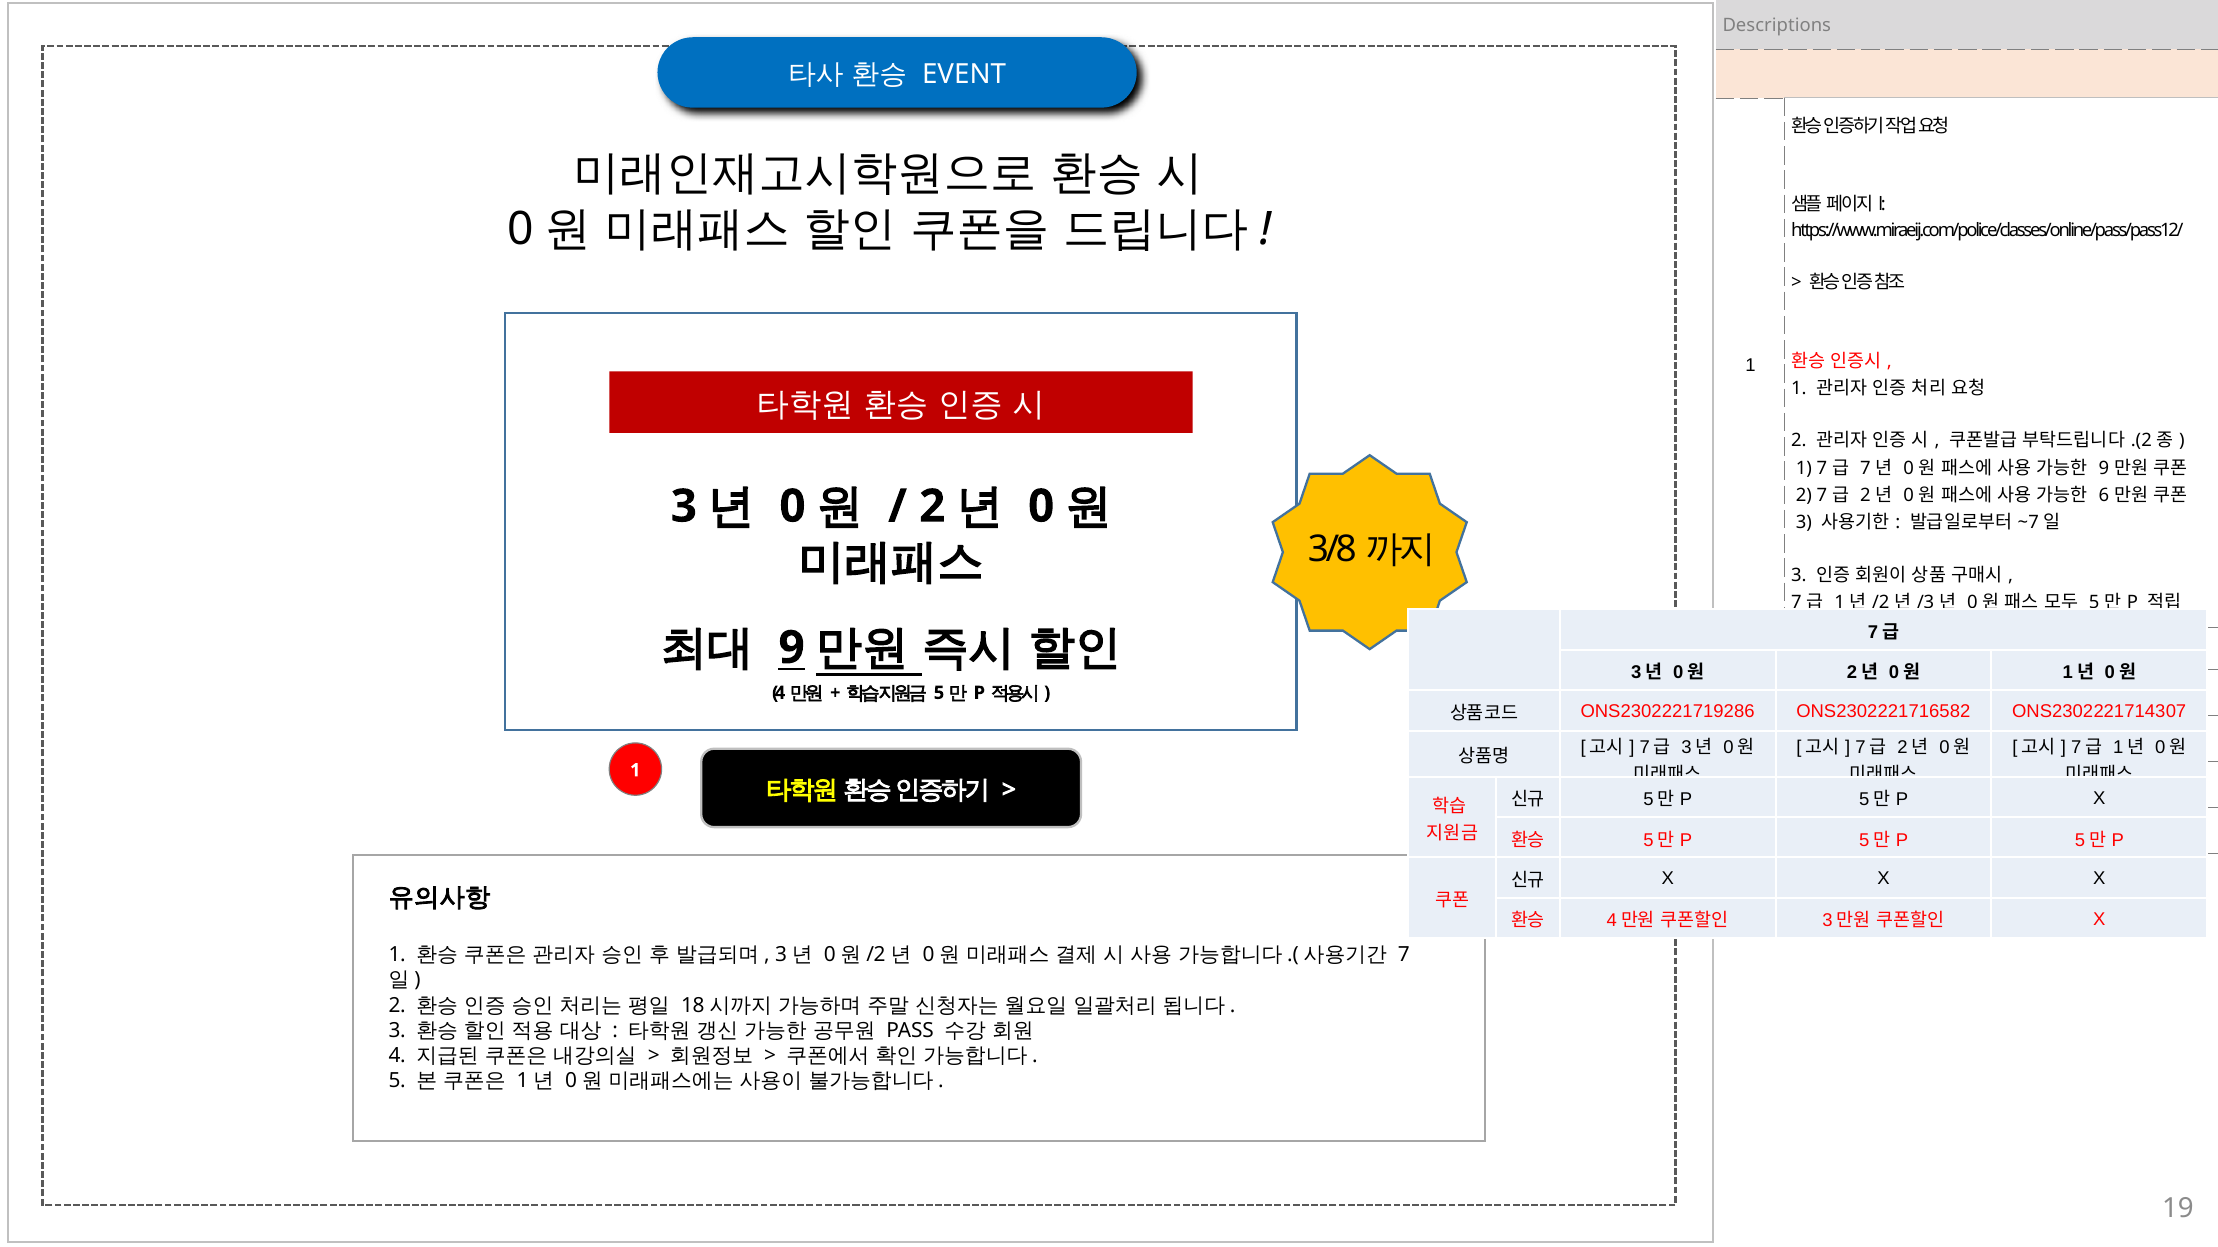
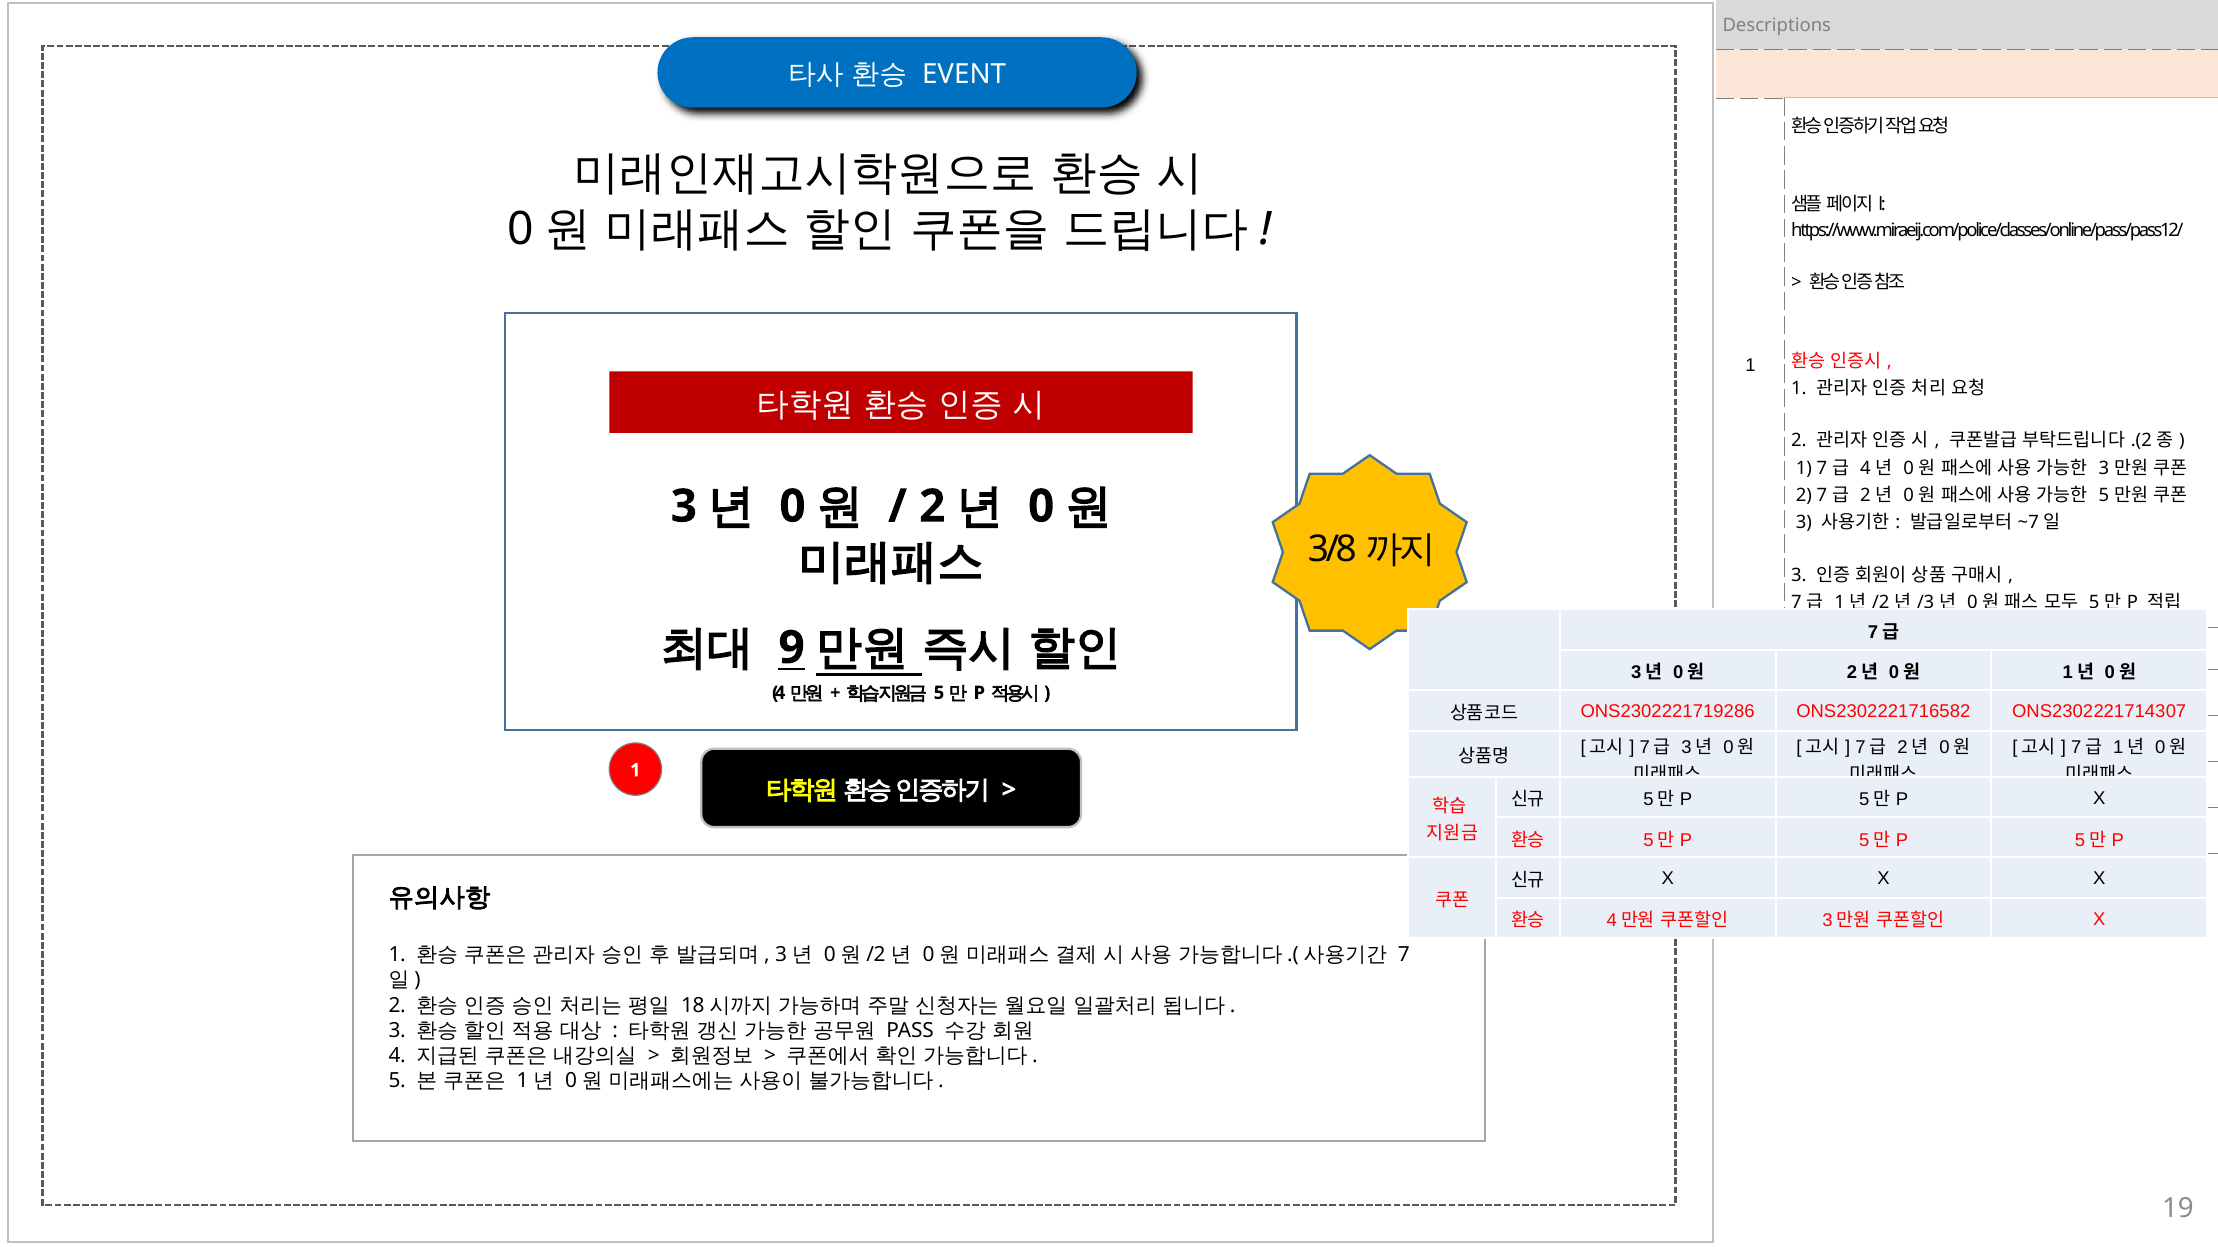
7 at (1865, 468): 7 -> 4
9 at (2104, 468): 9 -> 3
6 at (2104, 495): 6 -> 5
